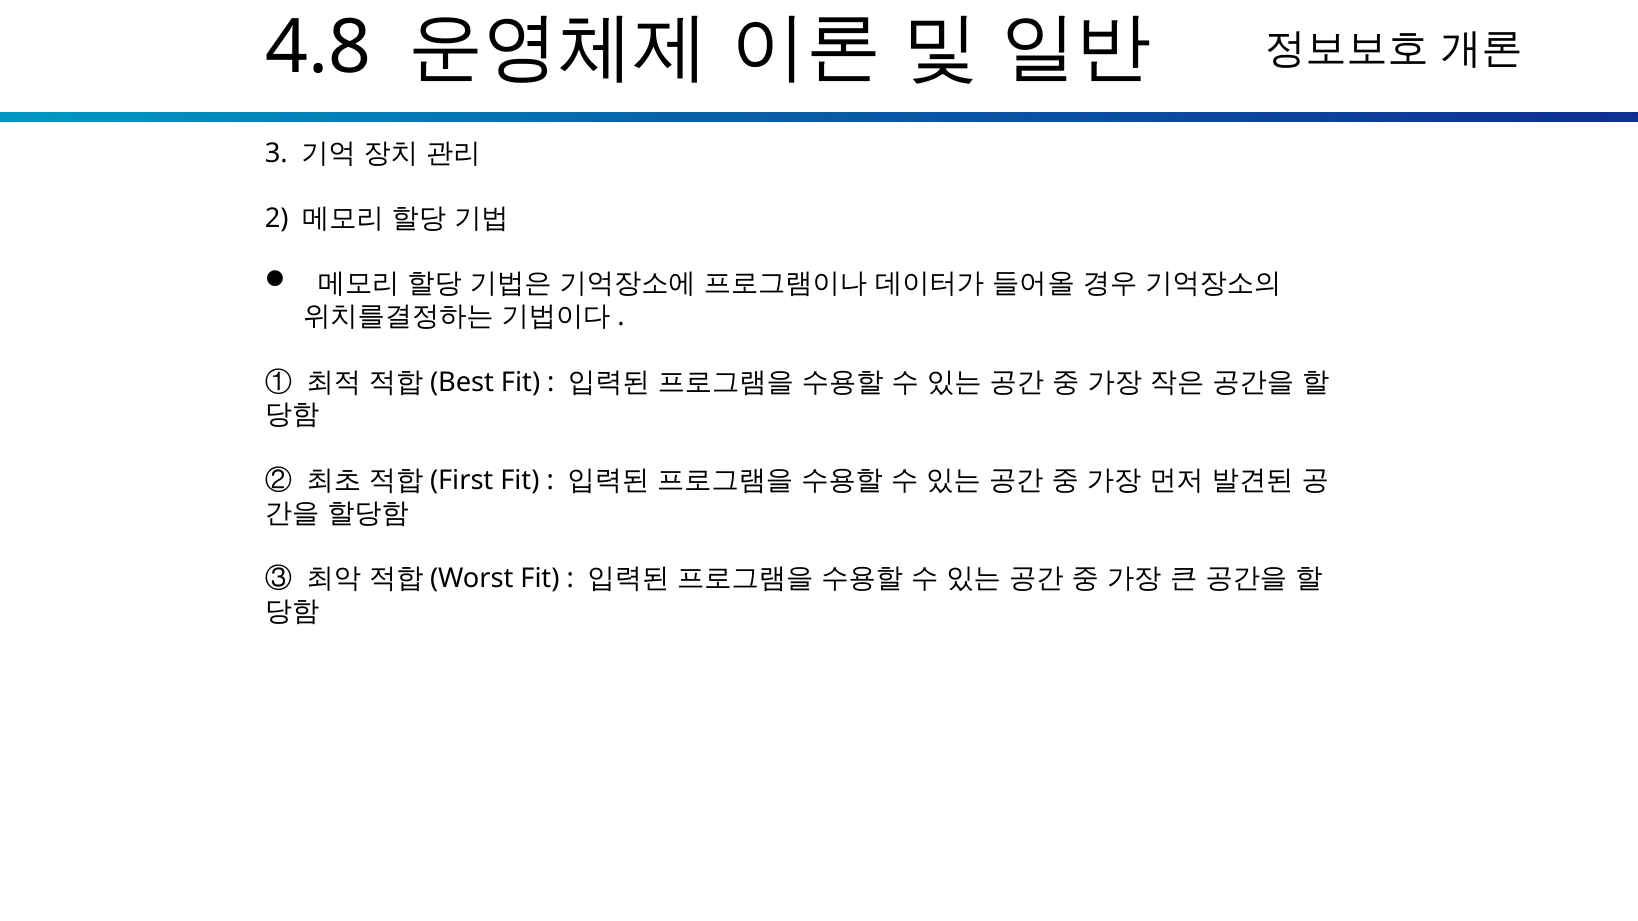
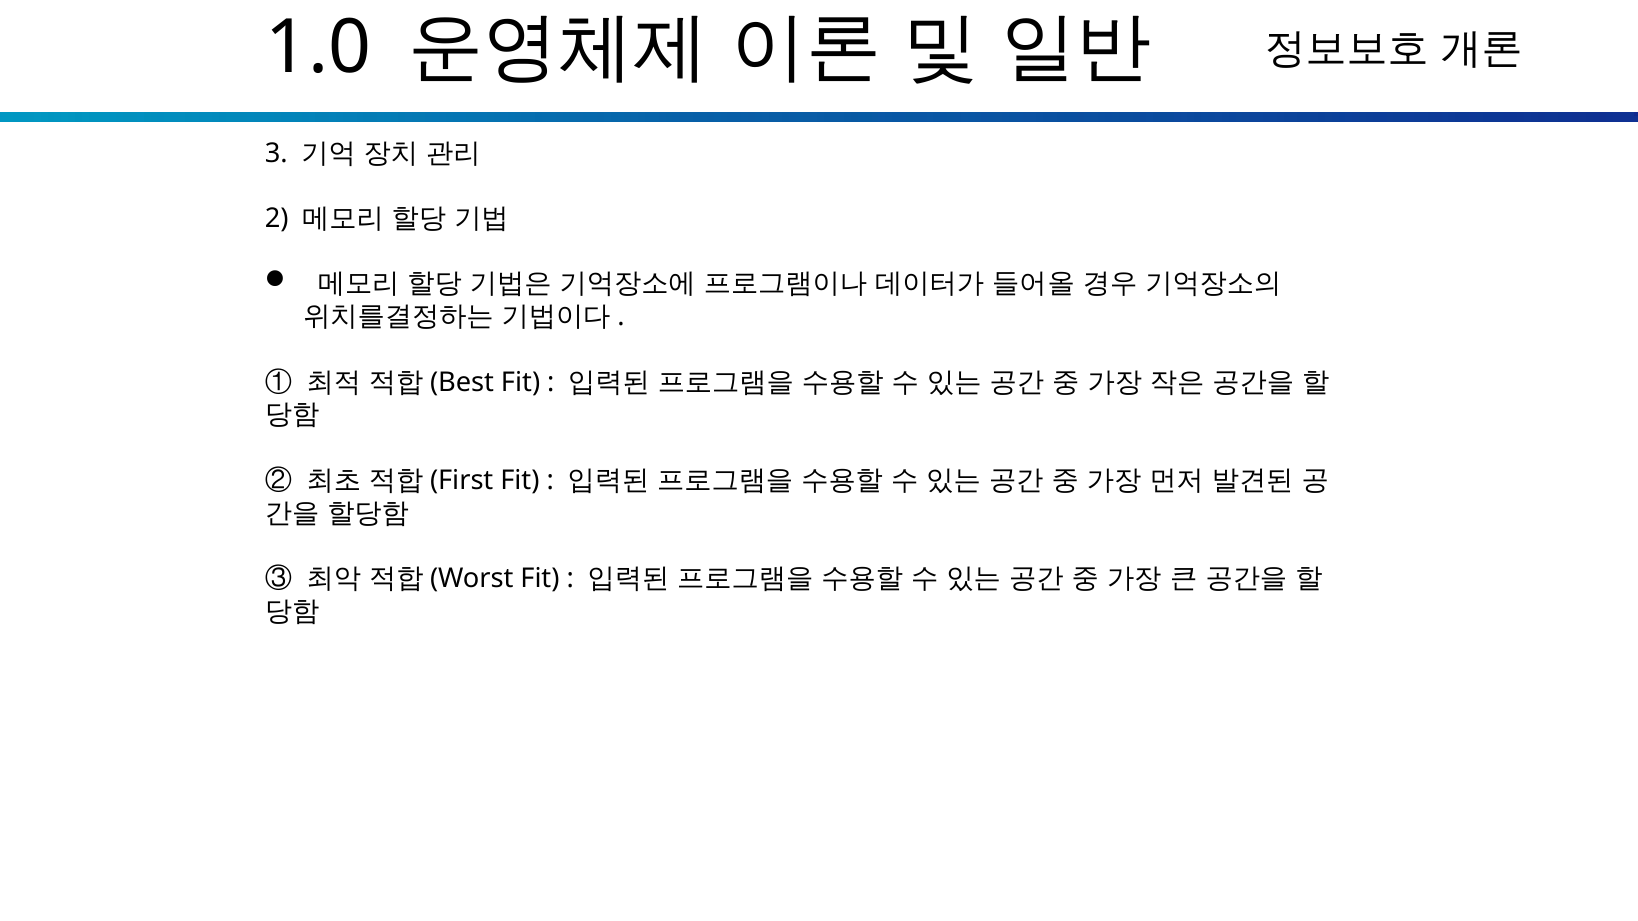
4.8: 4.8 -> 1.0
